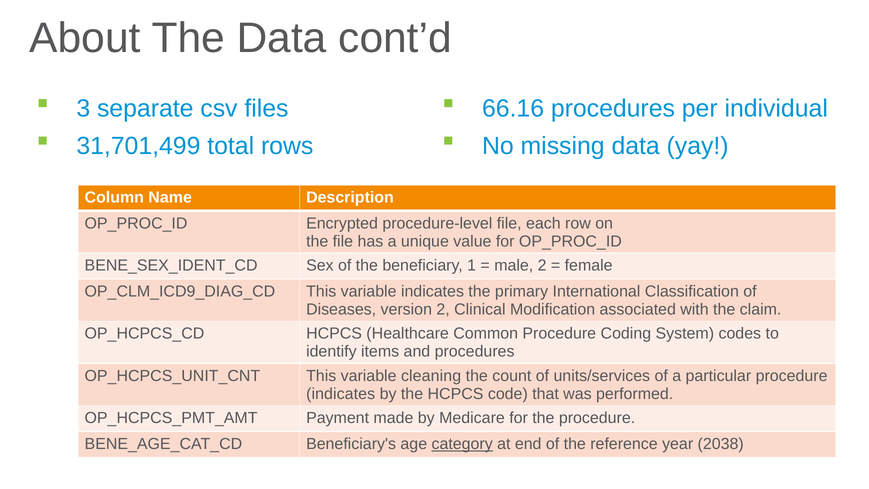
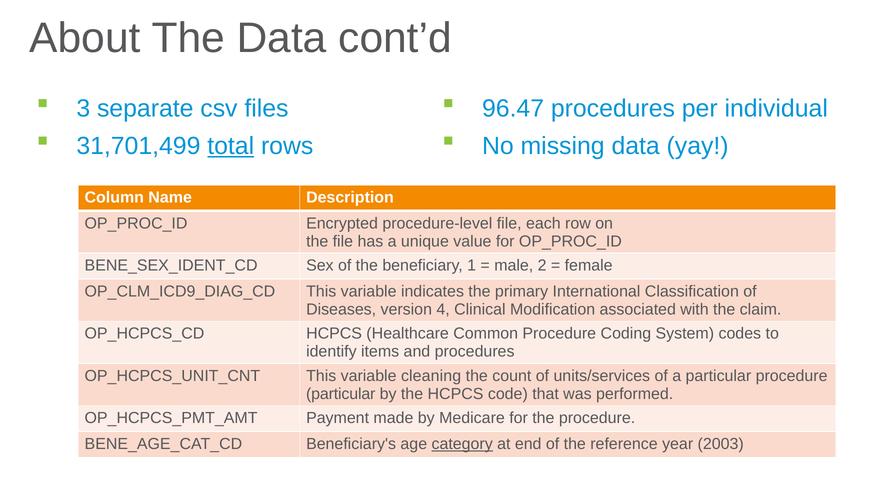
66.16: 66.16 -> 96.47
total underline: none -> present
version 2: 2 -> 4
indicates at (341, 394): indicates -> particular
2038: 2038 -> 2003
